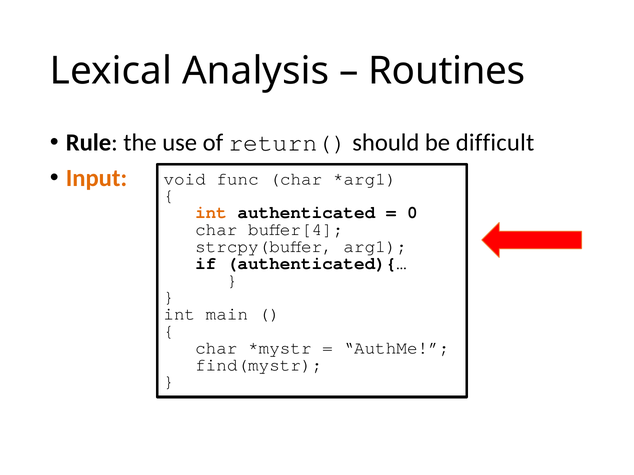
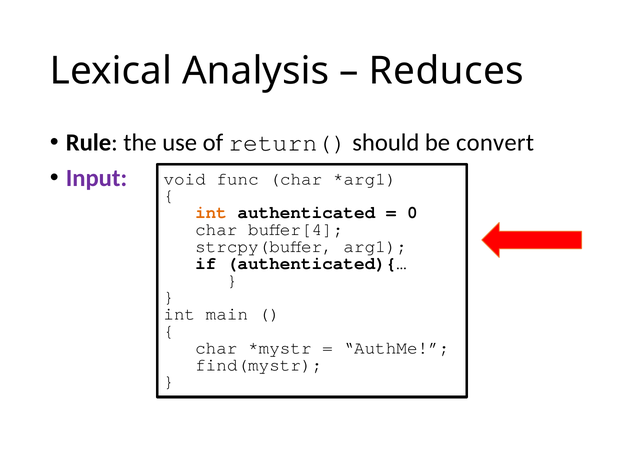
Routines: Routines -> Reduces
difficult: difficult -> convert
Input colour: orange -> purple
